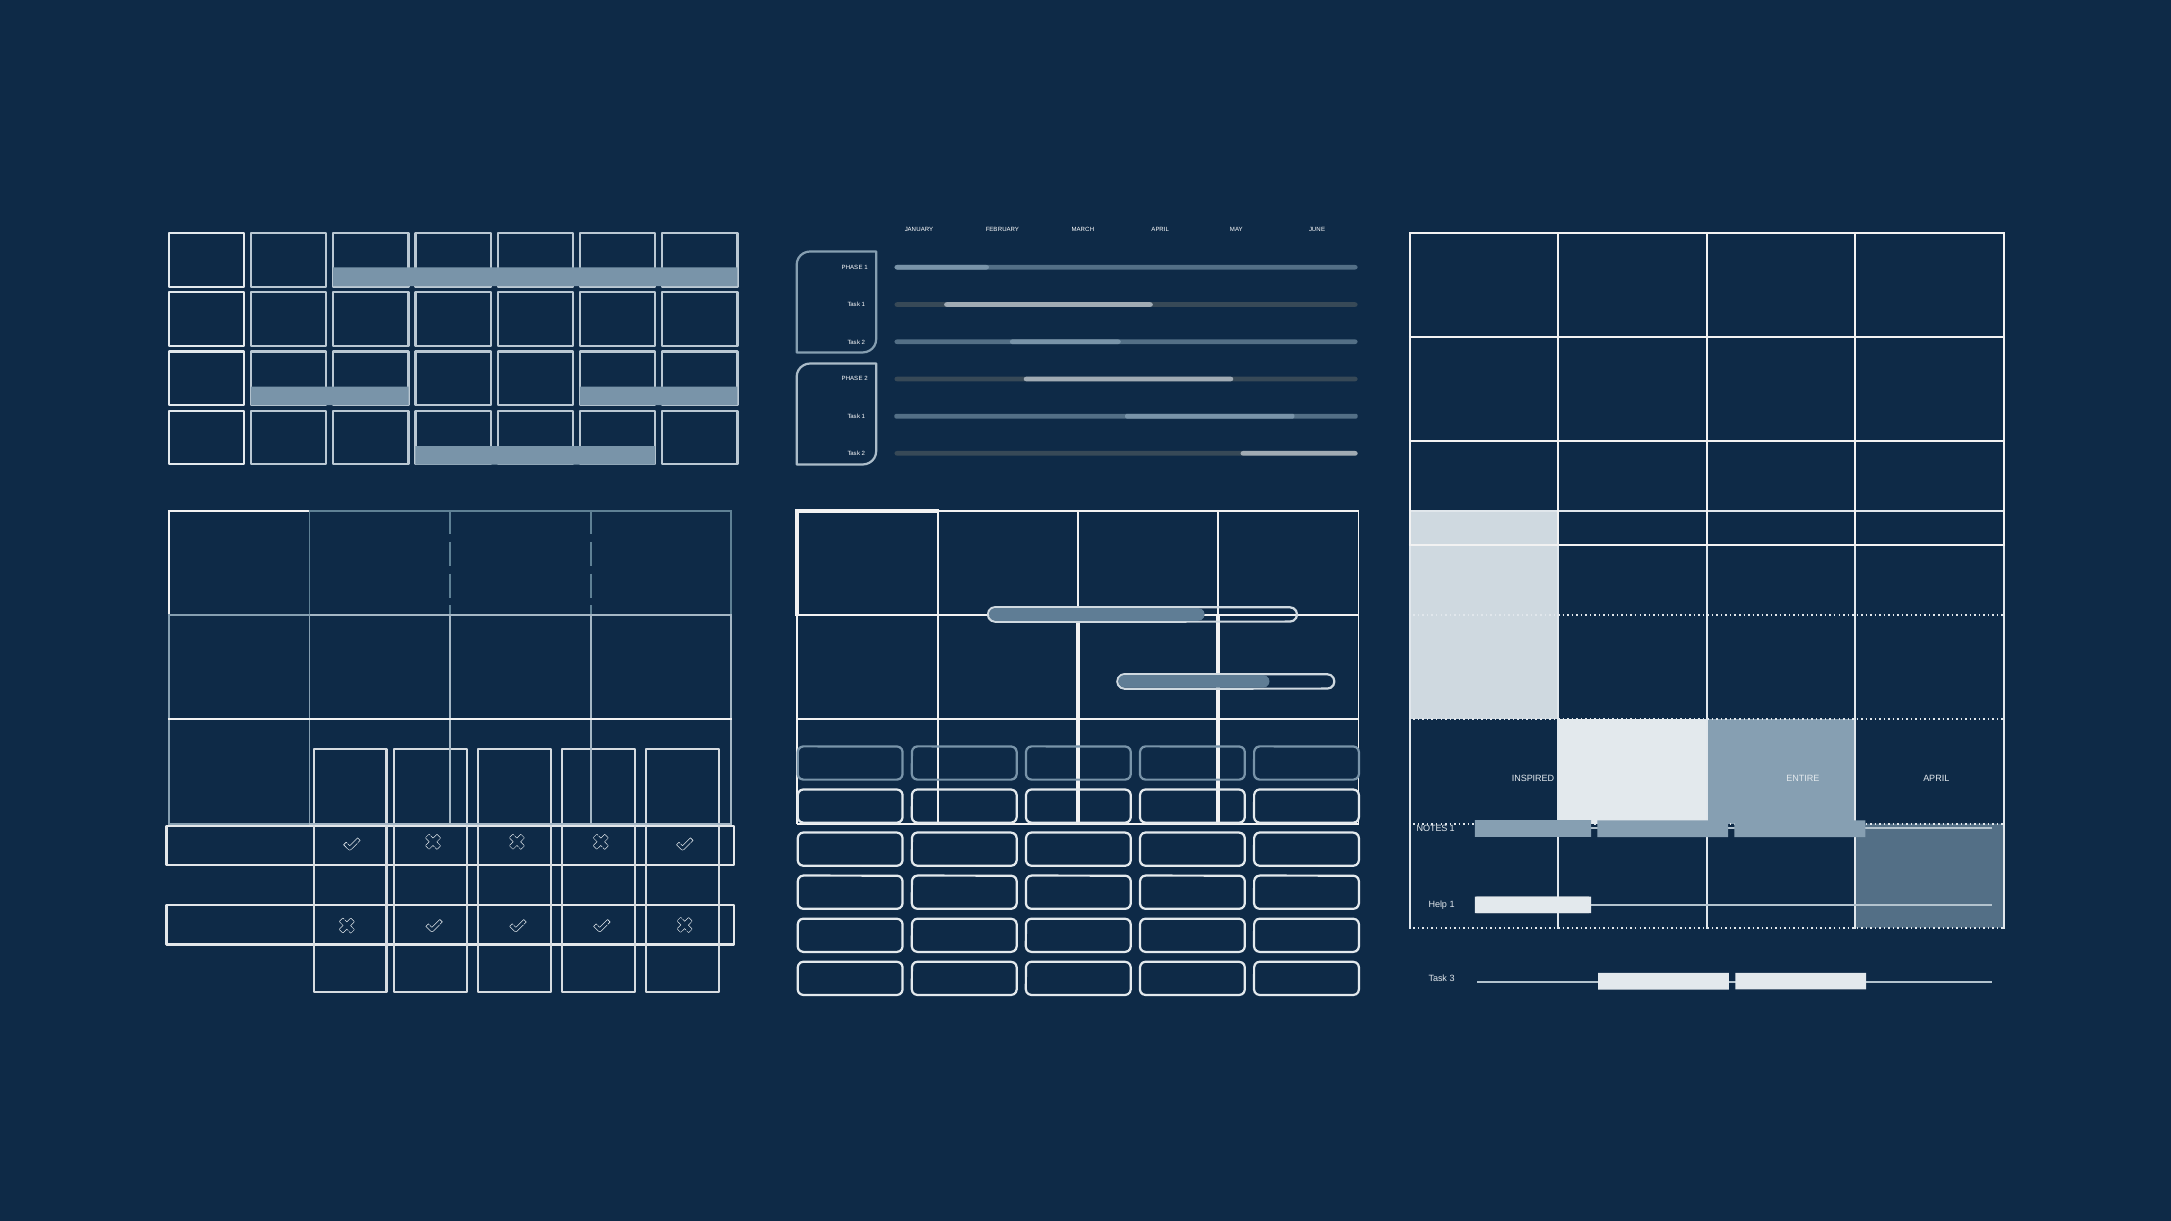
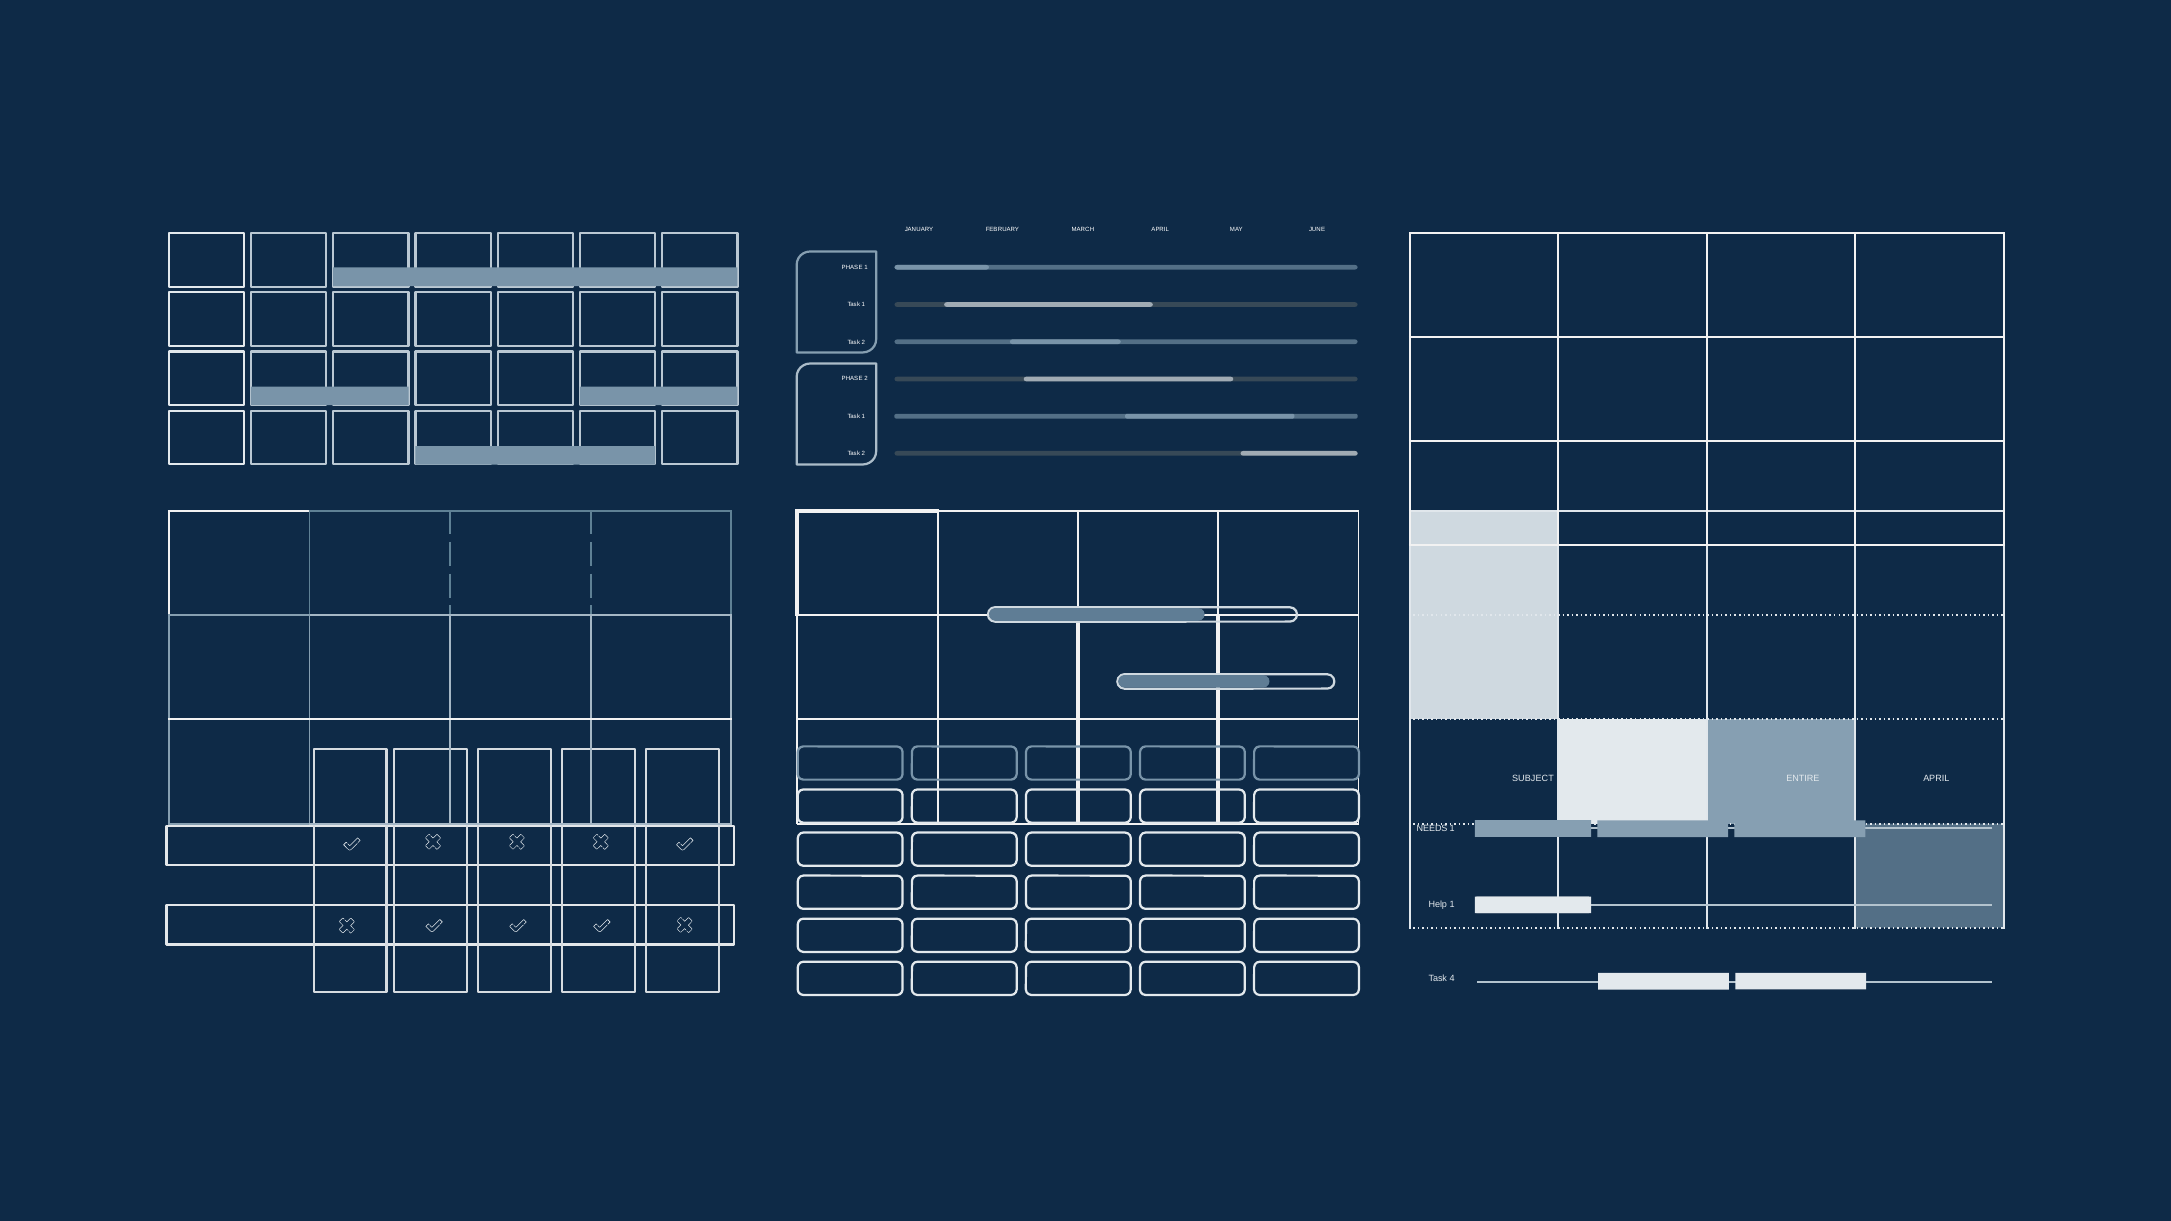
INSPIRED: INSPIRED -> SUBJECT
NOTES: NOTES -> NEEDS
3: 3 -> 4
